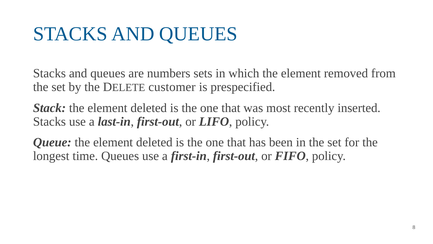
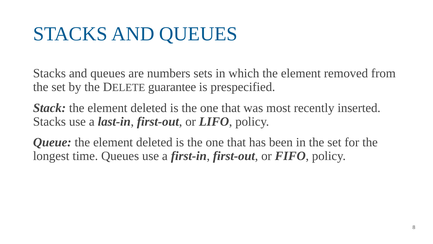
customer: customer -> guarantee
